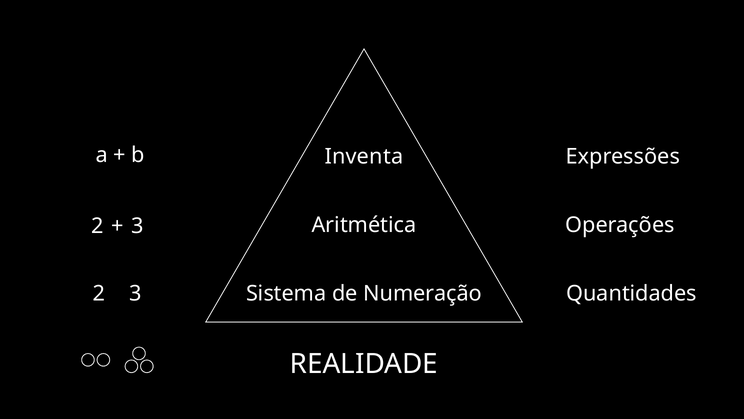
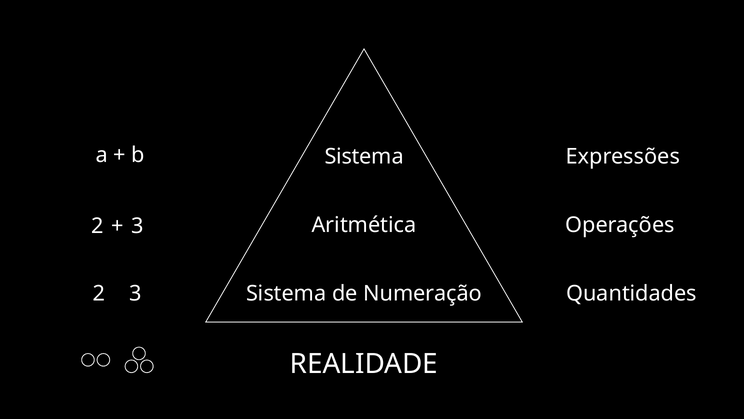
Inventa at (364, 156): Inventa -> Sistema
